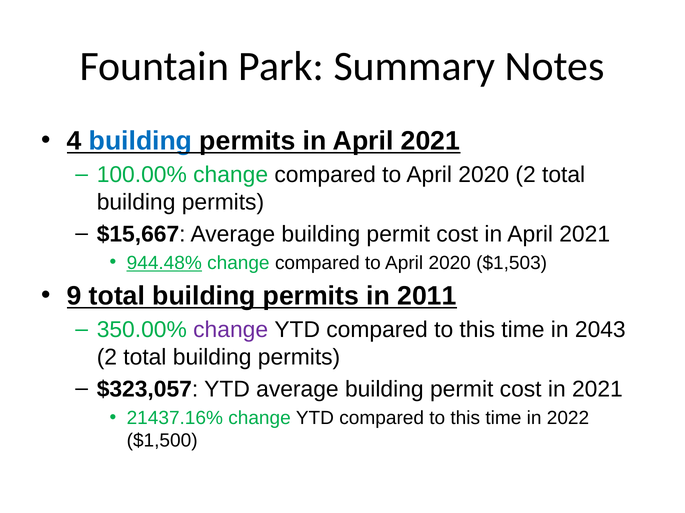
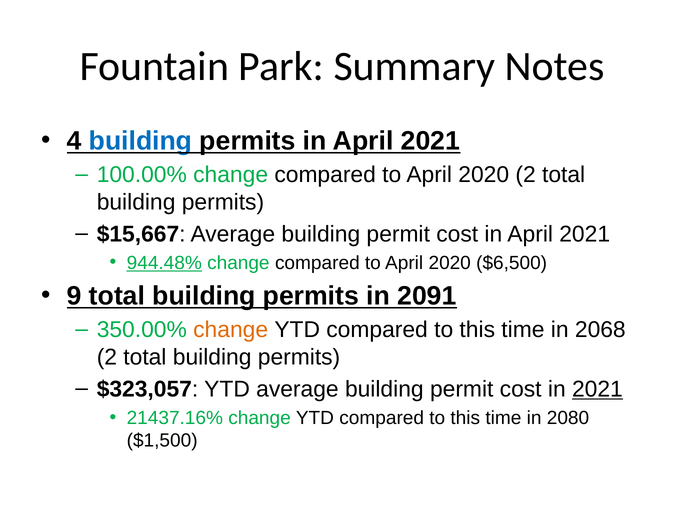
$1,503: $1,503 -> $6,500
2011: 2011 -> 2091
change at (231, 330) colour: purple -> orange
2043: 2043 -> 2068
2021 at (597, 390) underline: none -> present
2022: 2022 -> 2080
